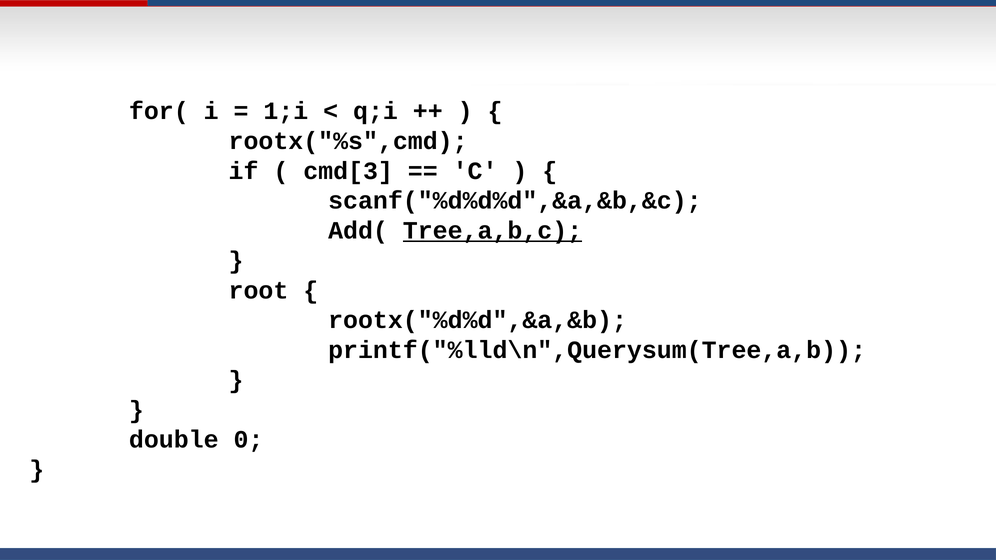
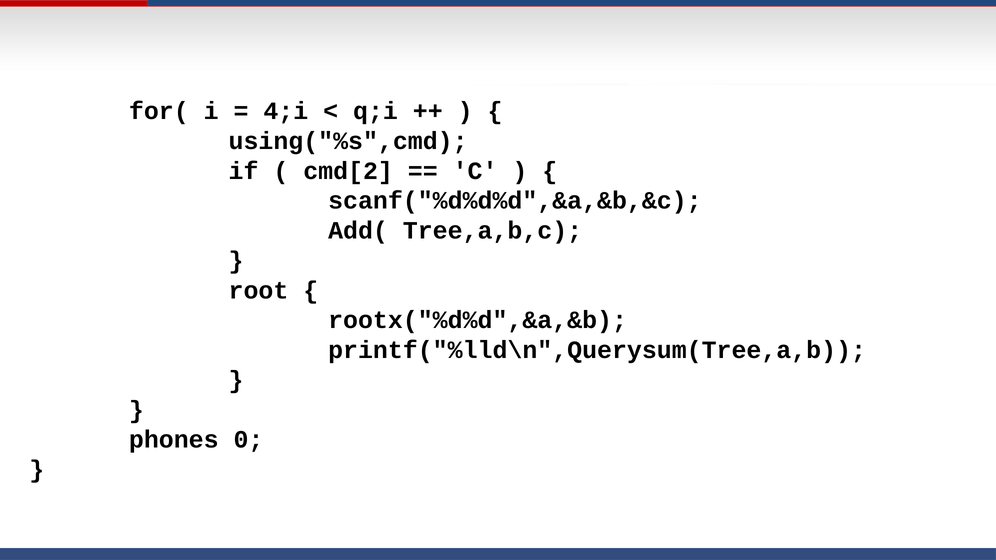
1;i: 1;i -> 4;i
rootx("%s",cmd: rootx("%s",cmd -> using("%s",cmd
cmd[3: cmd[3 -> cmd[2
Tree,a,b,c underline: present -> none
double: double -> phones
